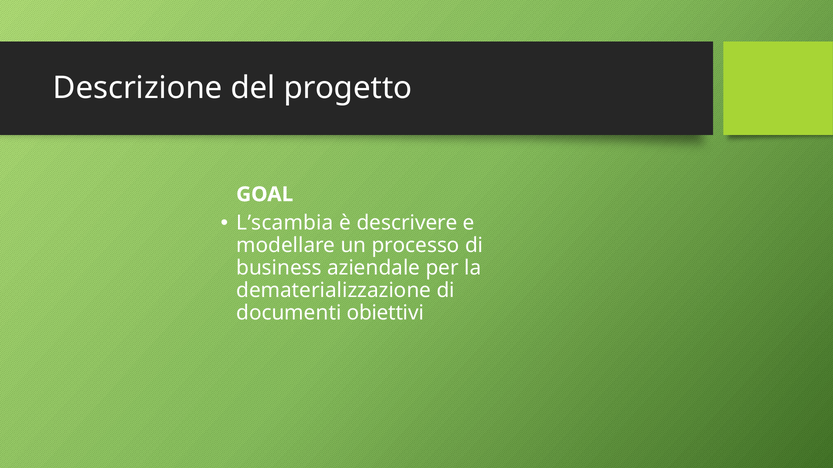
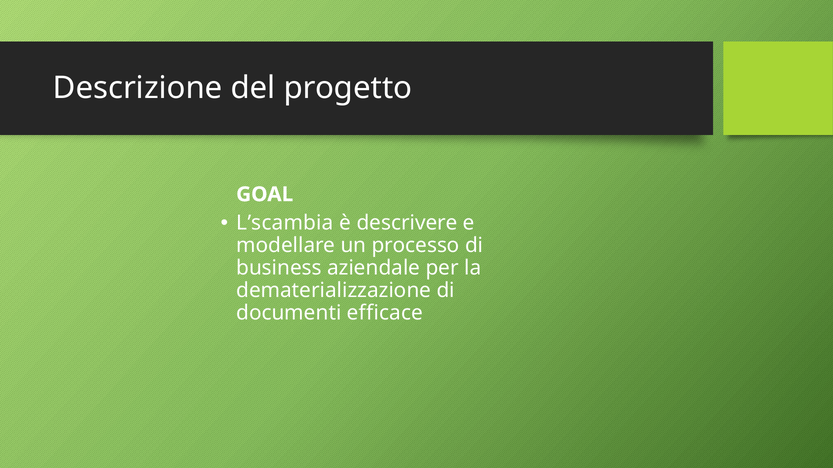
obiettivi: obiettivi -> efficace
